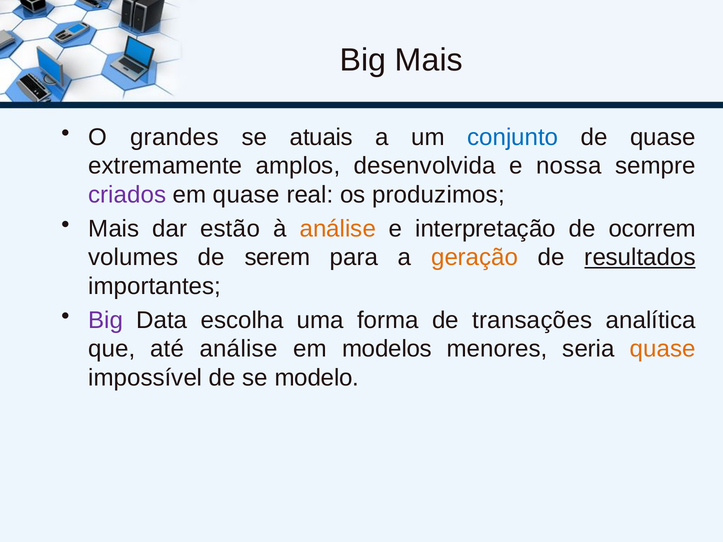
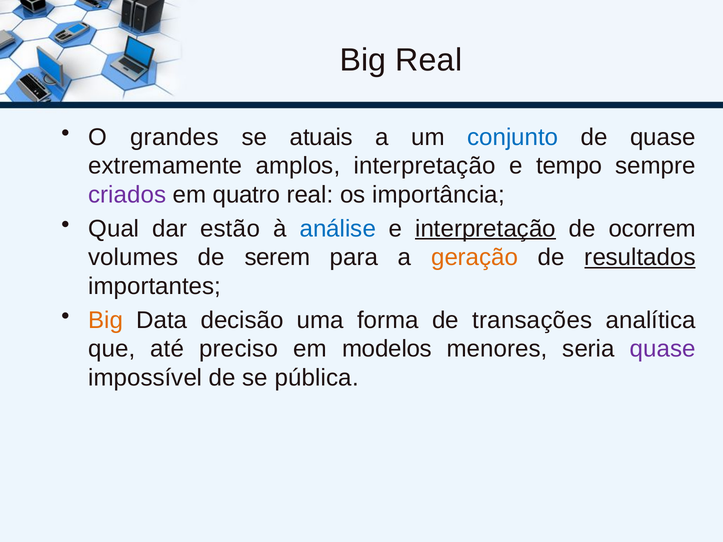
Big Mais: Mais -> Real
amplos desenvolvida: desenvolvida -> interpretação
nossa: nossa -> tempo
em quase: quase -> quatro
produzimos: produzimos -> importância
Mais at (114, 229): Mais -> Qual
análise at (338, 229) colour: orange -> blue
interpretação at (486, 229) underline: none -> present
Big at (106, 320) colour: purple -> orange
escolha: escolha -> decisão
até análise: análise -> preciso
quase at (663, 349) colour: orange -> purple
modelo: modelo -> pública
